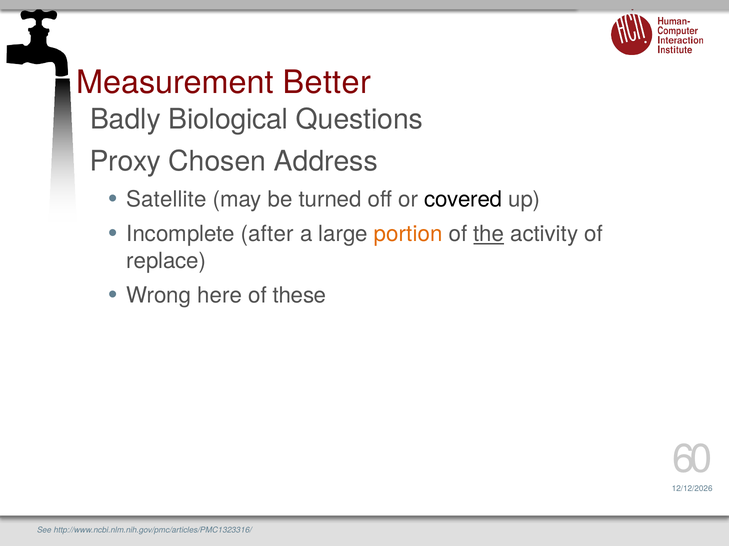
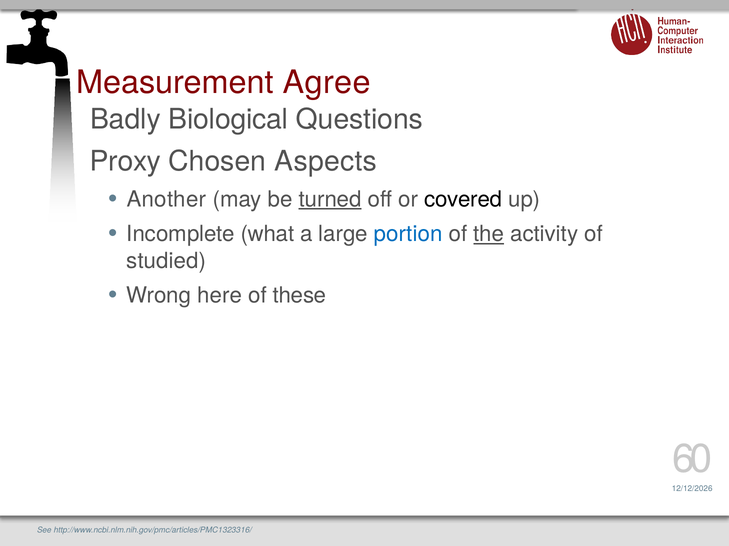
Better: Better -> Agree
Address: Address -> Aspects
Satellite: Satellite -> Another
turned underline: none -> present
after: after -> what
portion colour: orange -> blue
replace: replace -> studied
